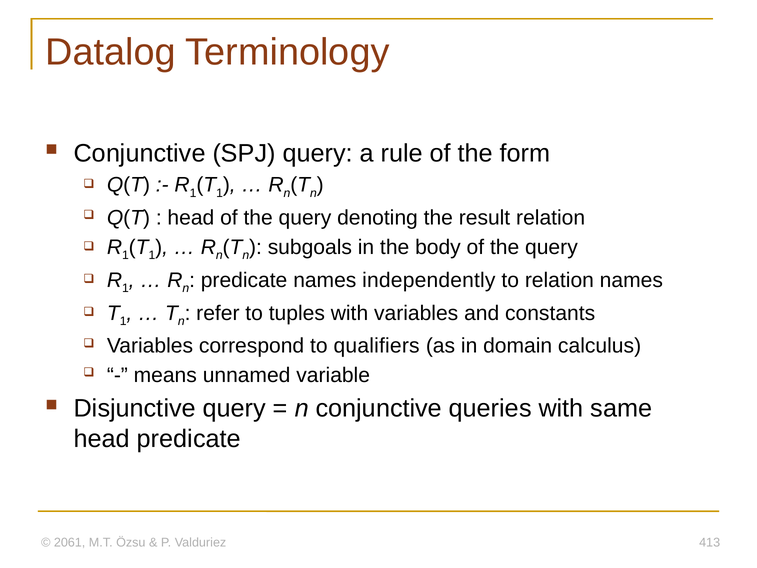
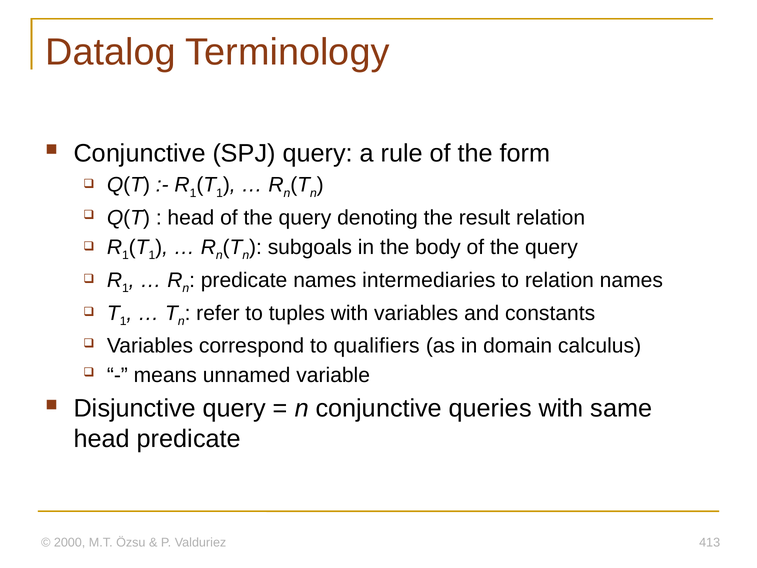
independently: independently -> intermediaries
2061: 2061 -> 2000
